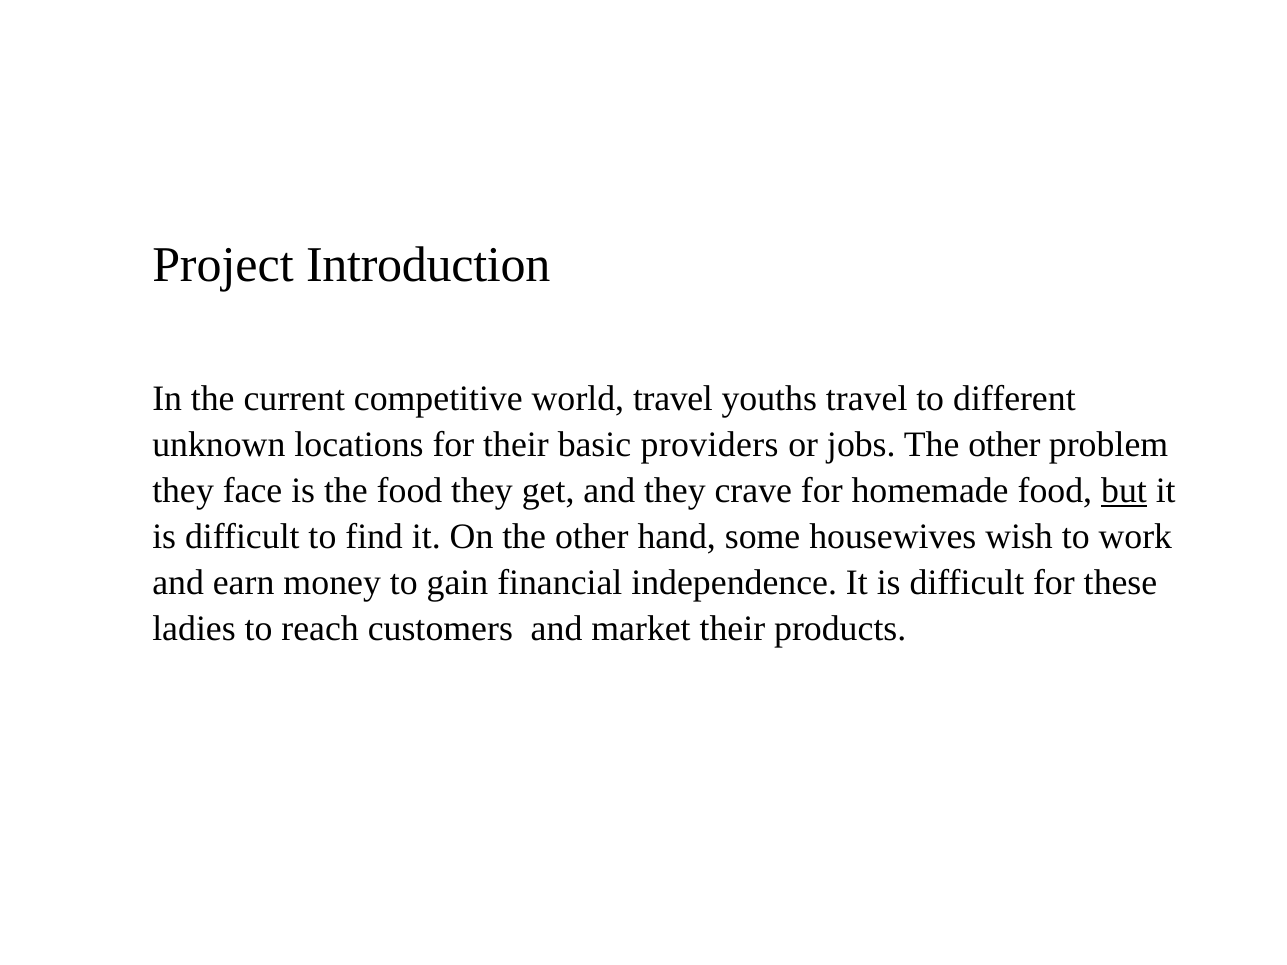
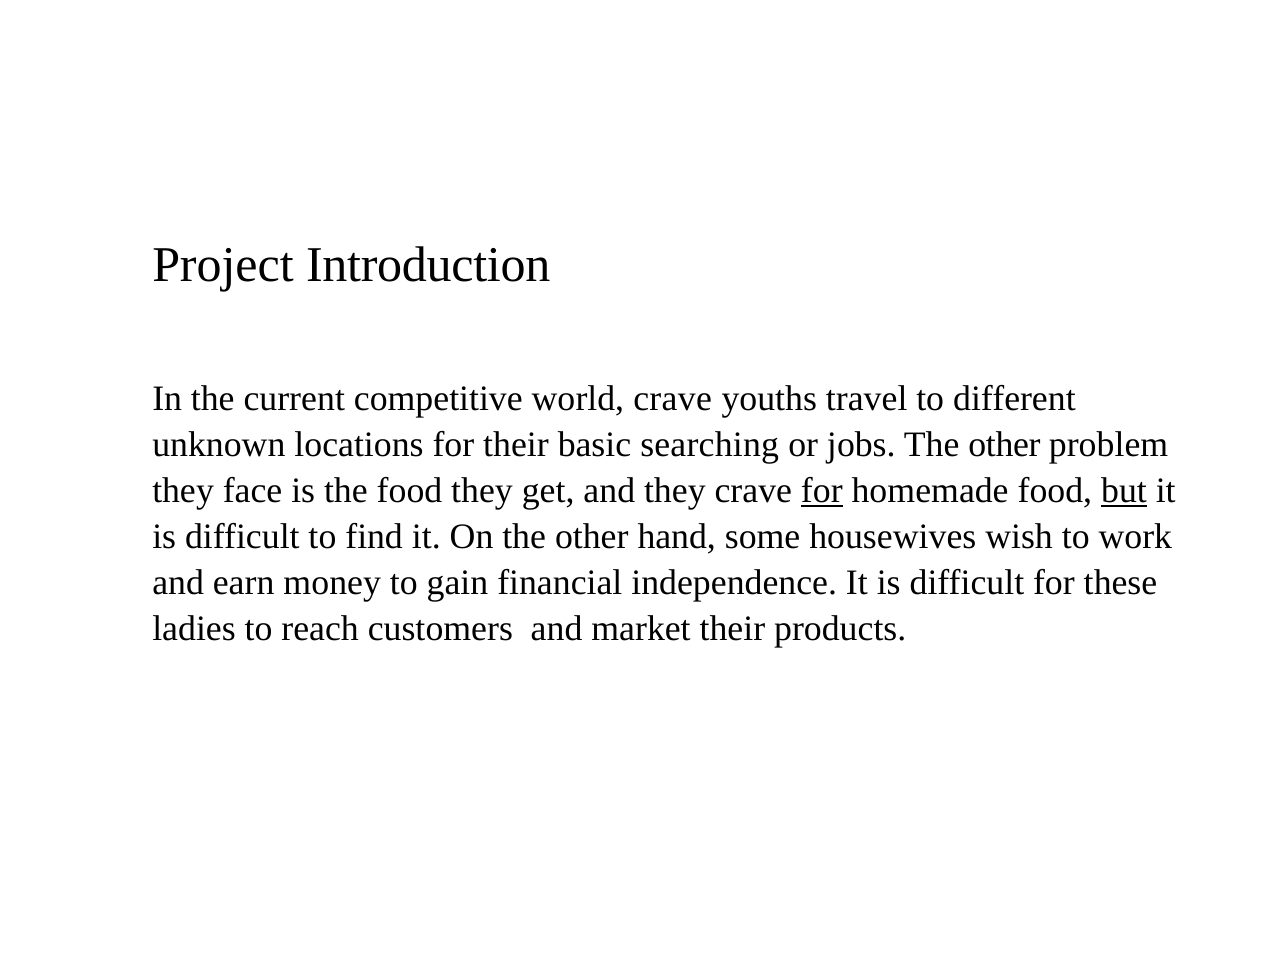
world travel: travel -> crave
providers: providers -> searching
for at (822, 491) underline: none -> present
